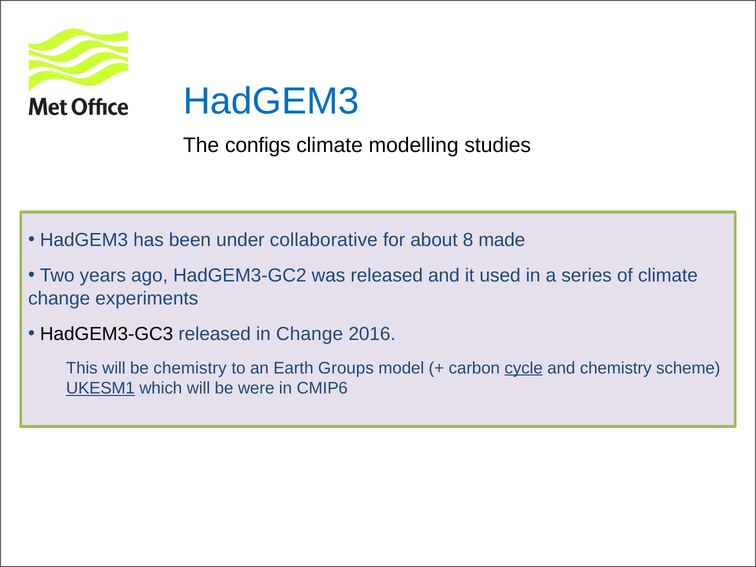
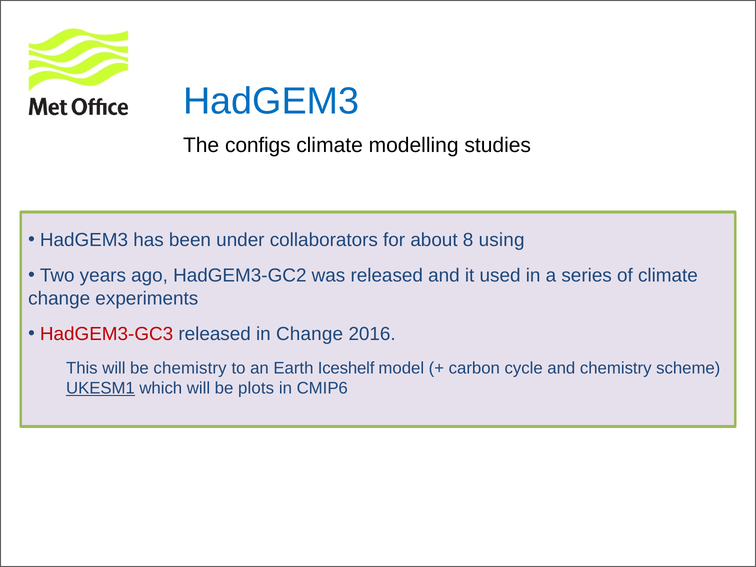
collaborative: collaborative -> collaborators
made: made -> using
HadGEM3-GC3 colour: black -> red
Groups: Groups -> Iceshelf
cycle underline: present -> none
were: were -> plots
